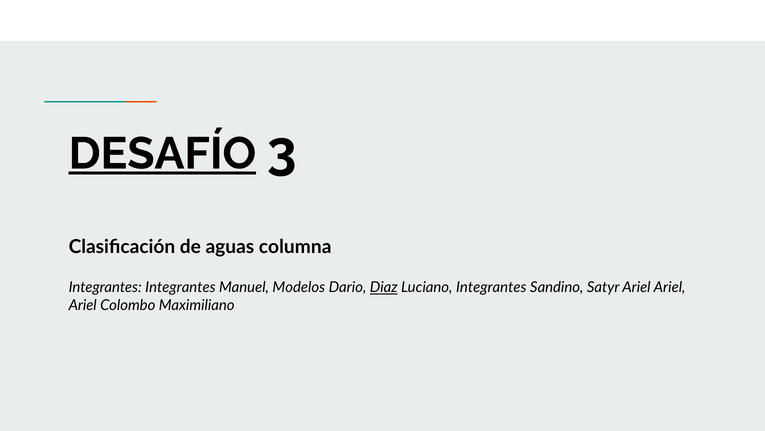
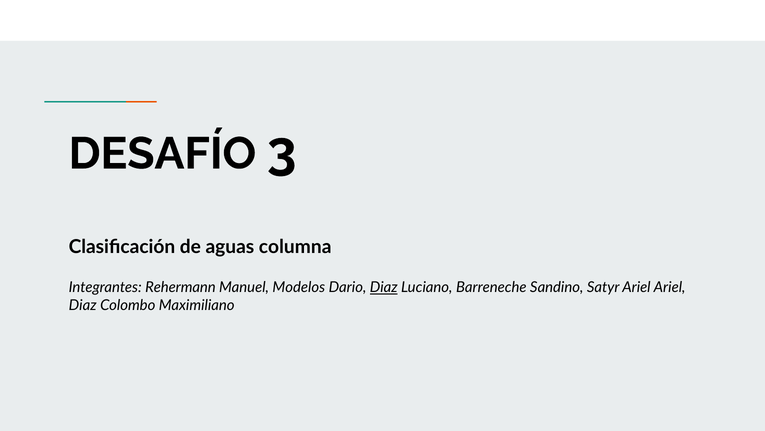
DESAFÍO underline: present -> none
Integrantes Integrantes: Integrantes -> Rehermann
Luciano Integrantes: Integrantes -> Barreneche
Ariel at (83, 305): Ariel -> Diaz
